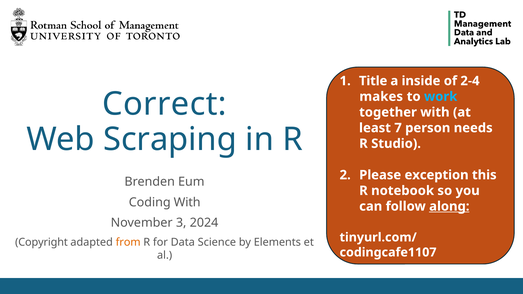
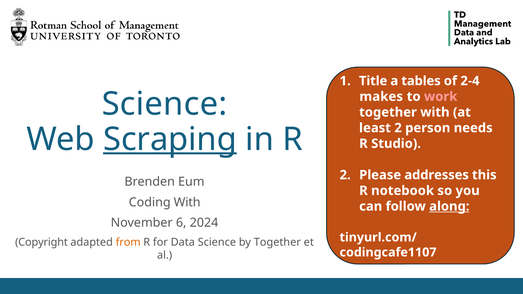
inside: inside -> tables
work colour: light blue -> pink
Correct at (164, 104): Correct -> Science
least 7: 7 -> 2
Scraping underline: none -> present
exception: exception -> addresses
3: 3 -> 6
by Elements: Elements -> Together
